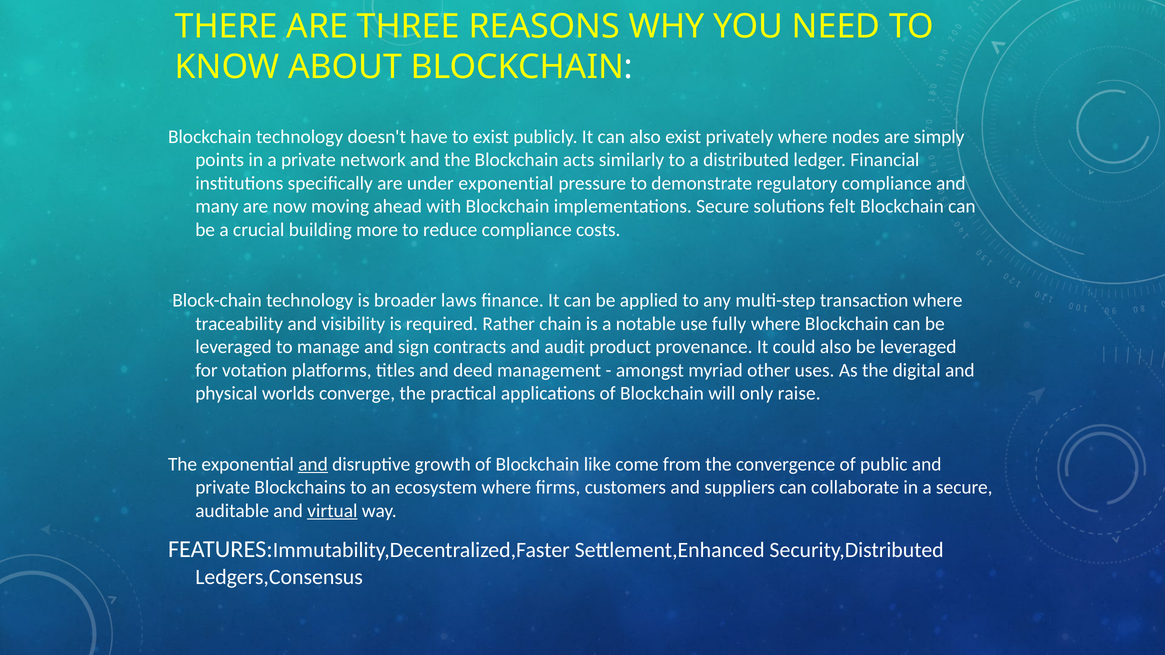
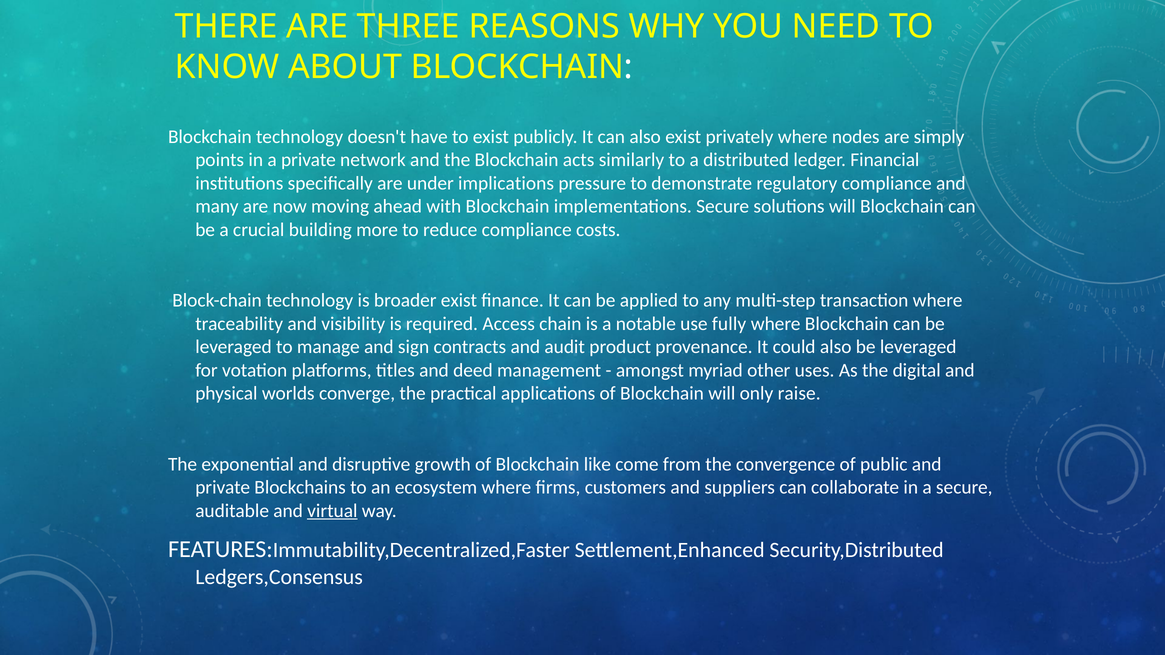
under exponential: exponential -> implications
solutions felt: felt -> will
broader laws: laws -> exist
Rather: Rather -> Access
and at (313, 464) underline: present -> none
